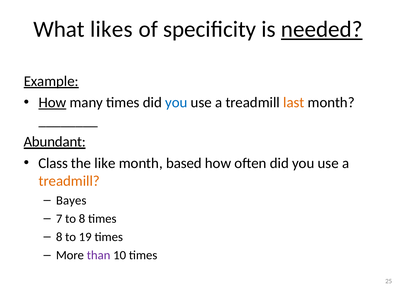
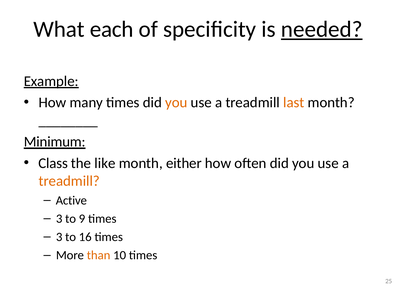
likes: likes -> each
How at (52, 103) underline: present -> none
you at (176, 103) colour: blue -> orange
Abundant: Abundant -> Minimum
based: based -> either
Bayes: Bayes -> Active
7 at (59, 219): 7 -> 3
to 8: 8 -> 9
8 at (59, 237): 8 -> 3
19: 19 -> 16
than colour: purple -> orange
